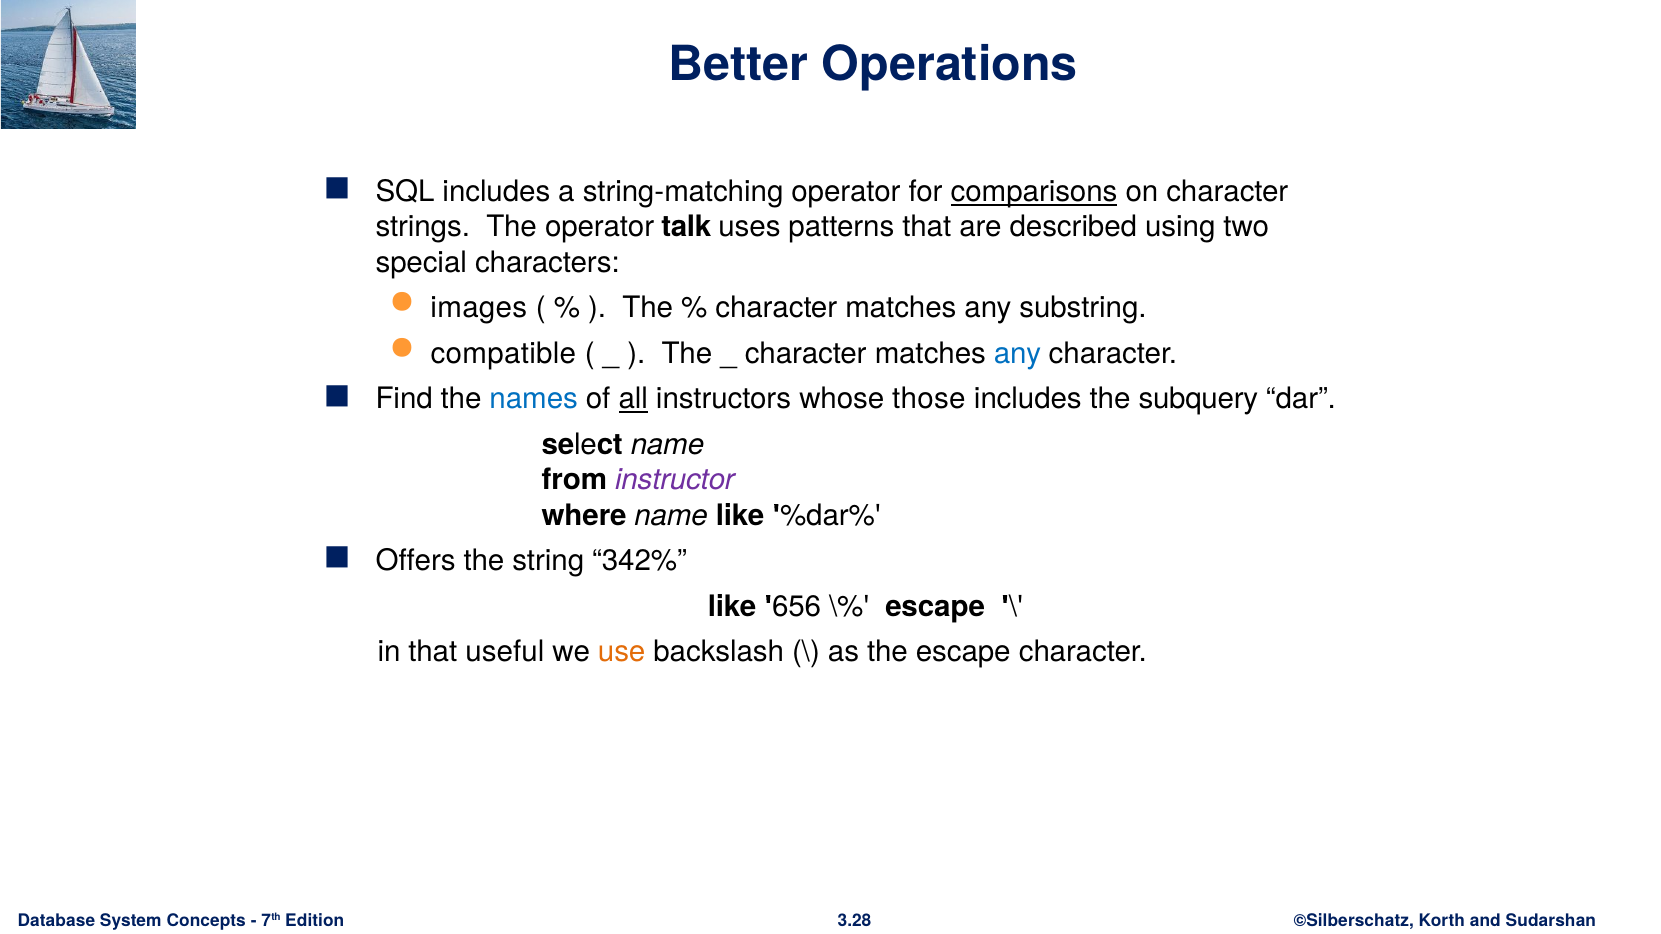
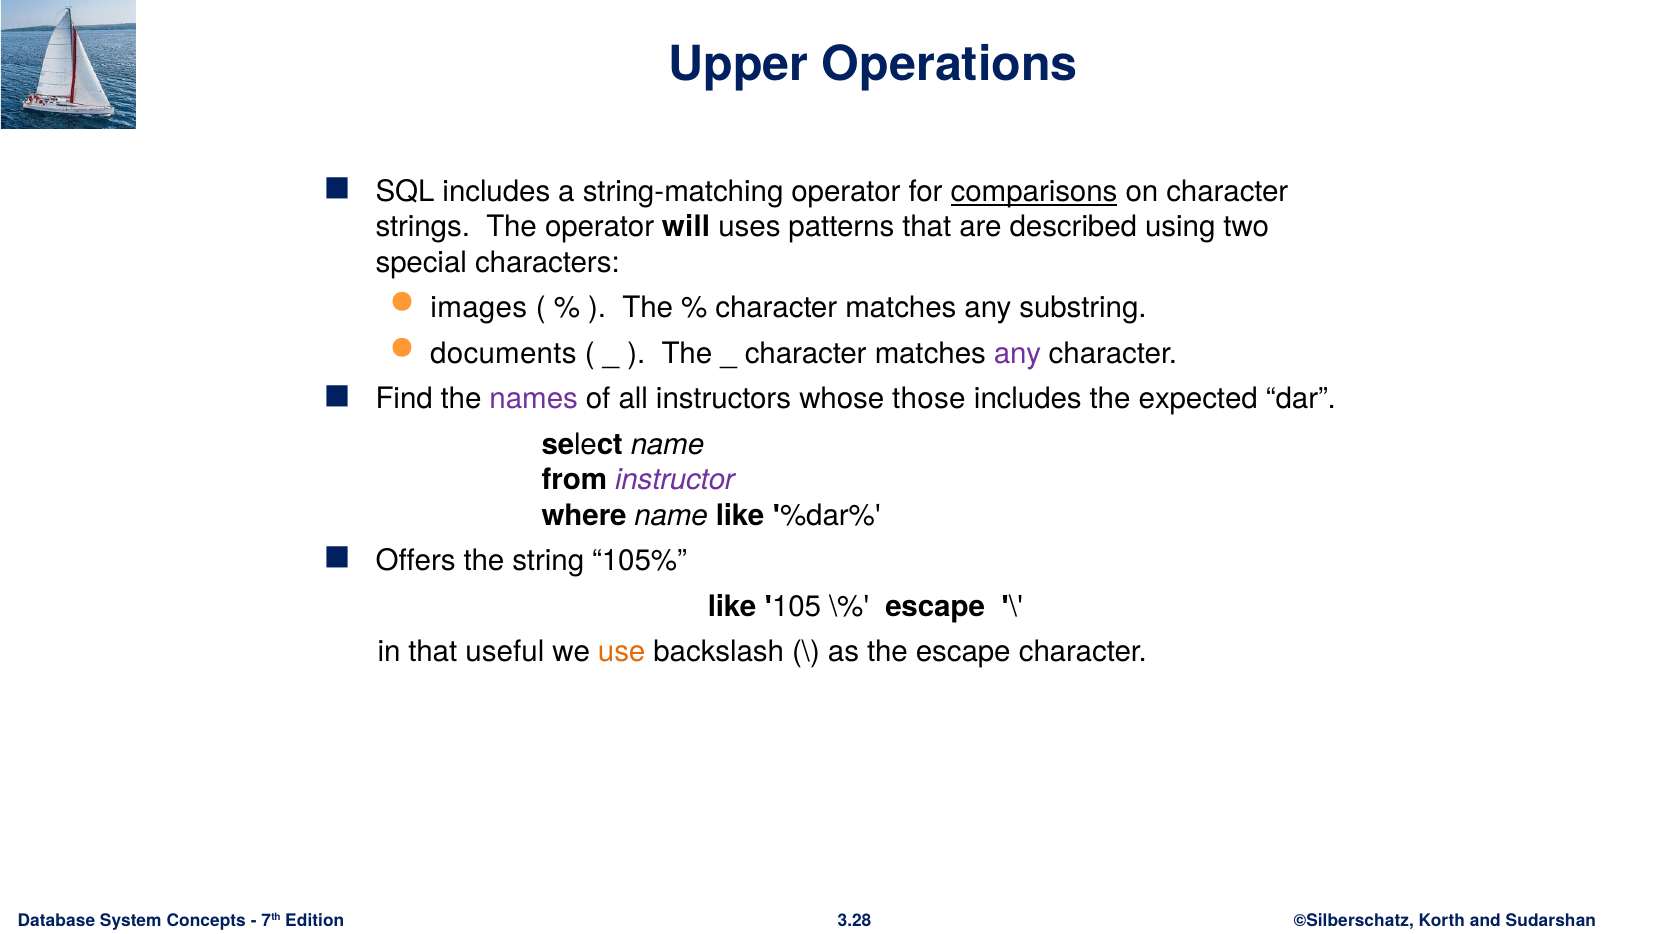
Better: Better -> Upper
talk: talk -> will
compatible: compatible -> documents
any at (1017, 354) colour: blue -> purple
names colour: blue -> purple
all underline: present -> none
subquery: subquery -> expected
342%: 342% -> 105%
656: 656 -> 105
